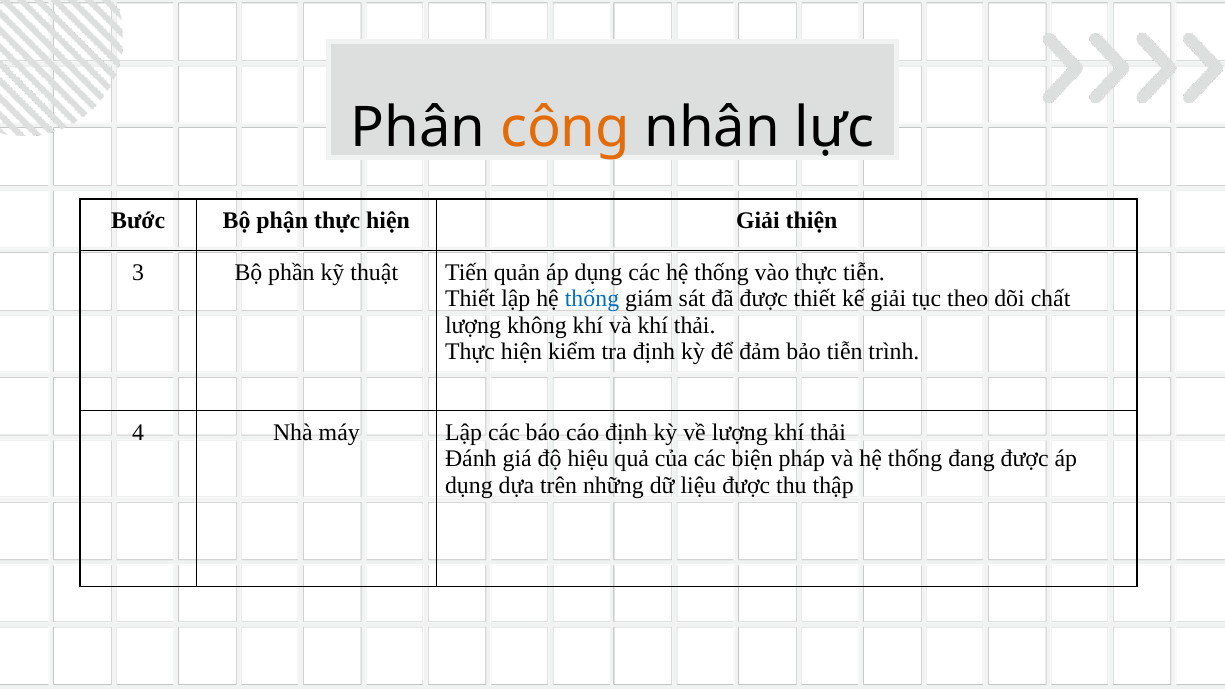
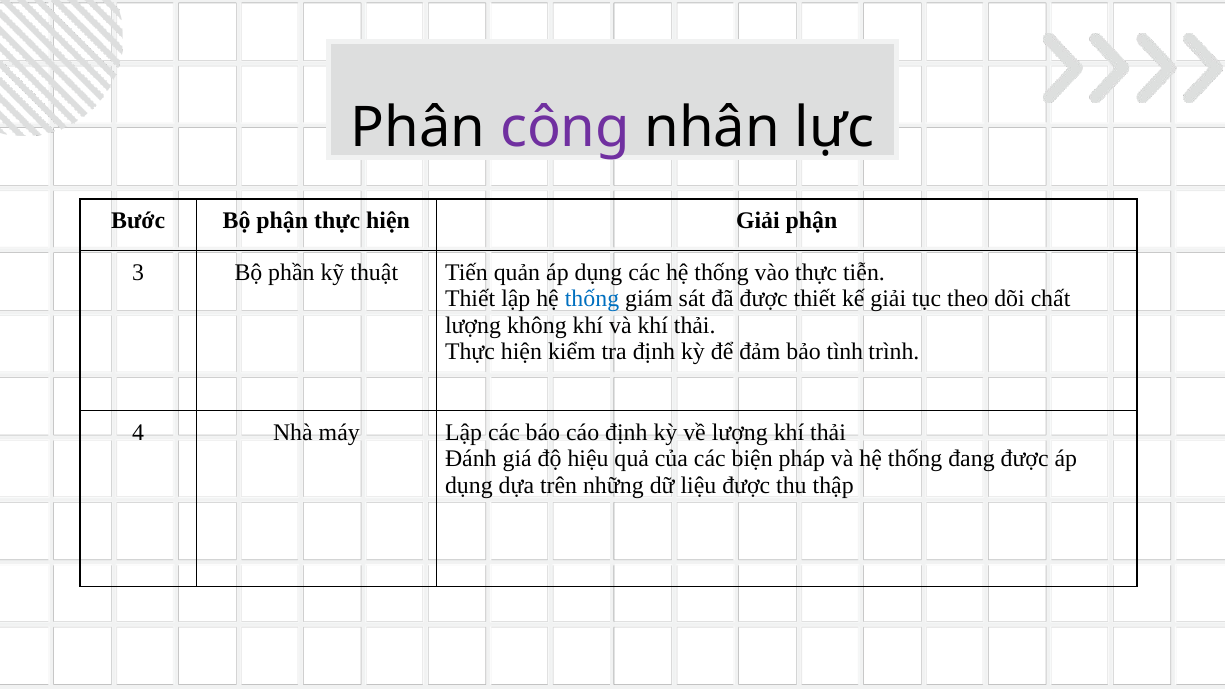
công colour: orange -> purple
Giải thiện: thiện -> phận
bảo tiễn: tiễn -> tình
